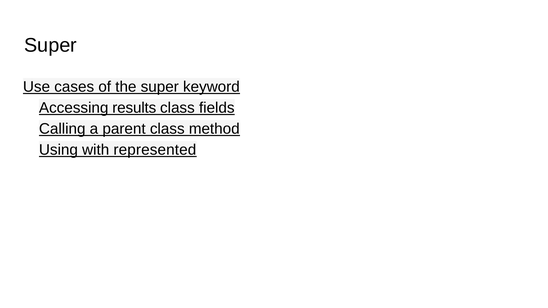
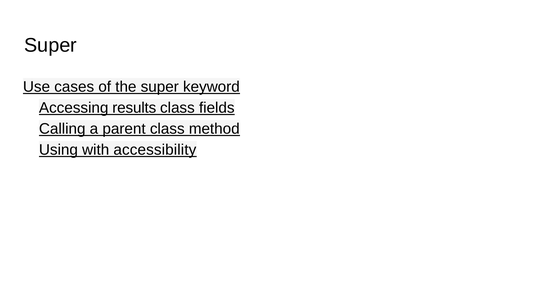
represented: represented -> accessibility
